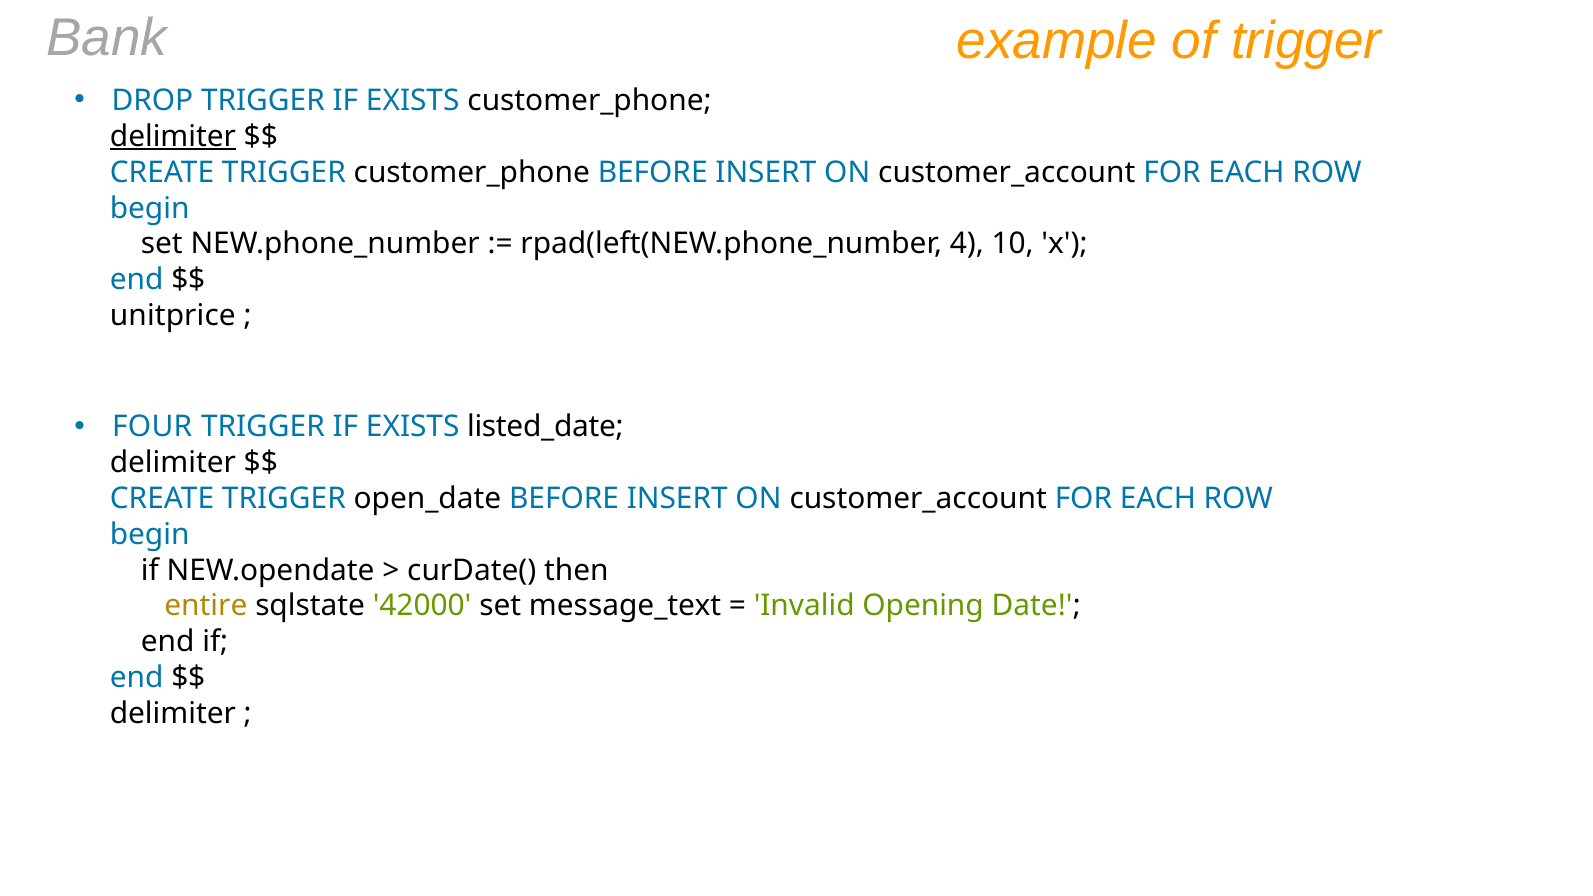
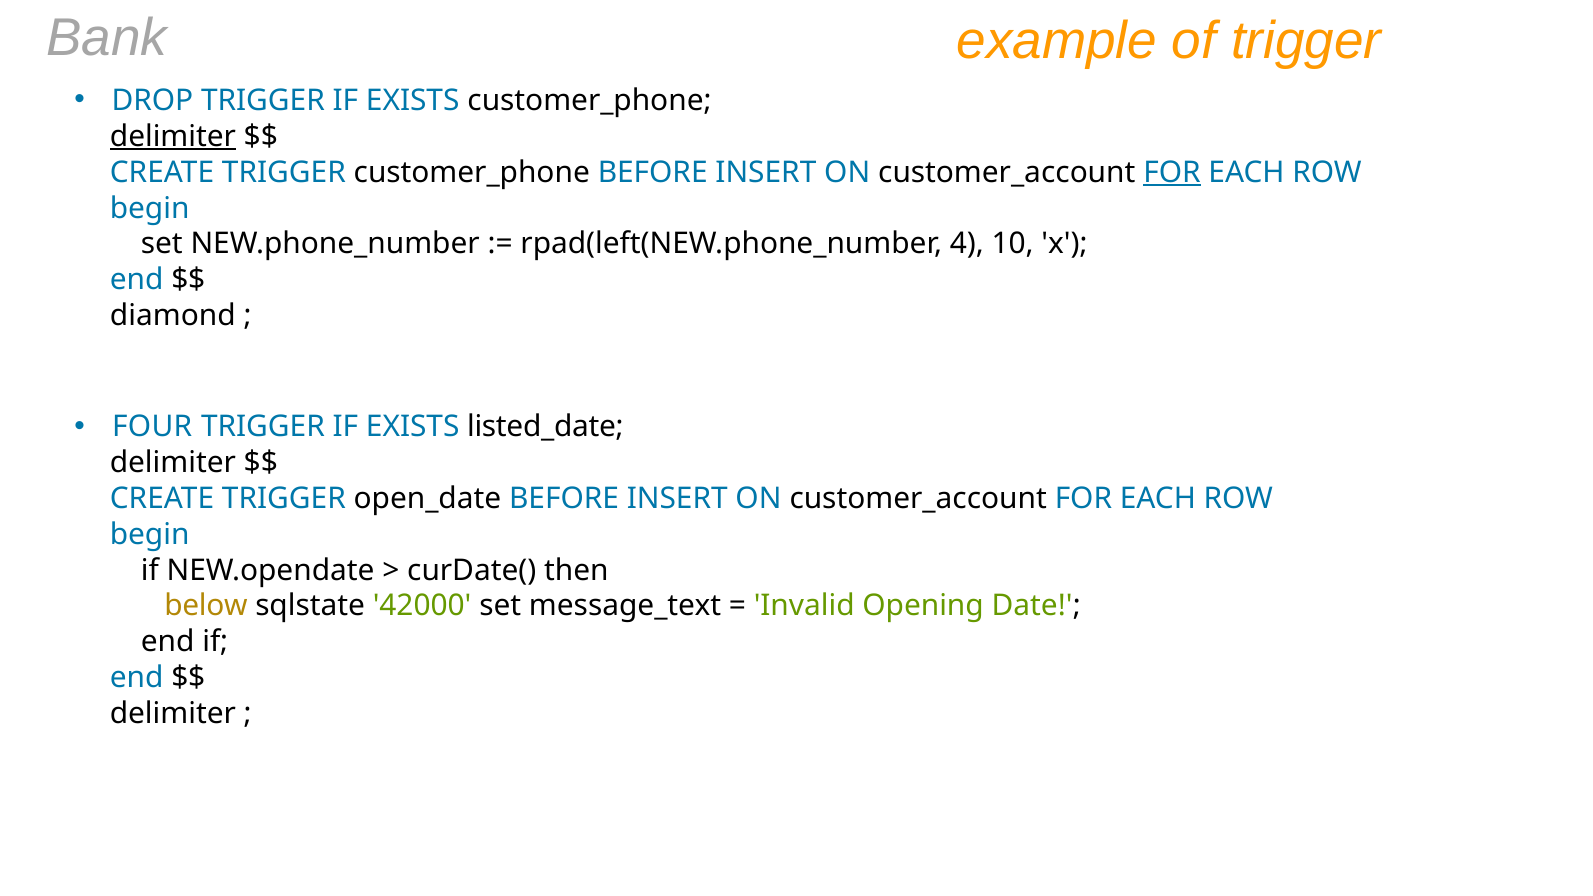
FOR at (1172, 172) underline: none -> present
unitprice: unitprice -> diamond
entire: entire -> below
